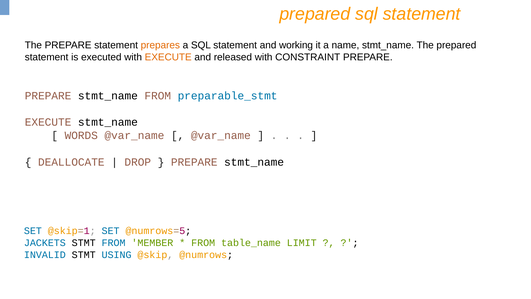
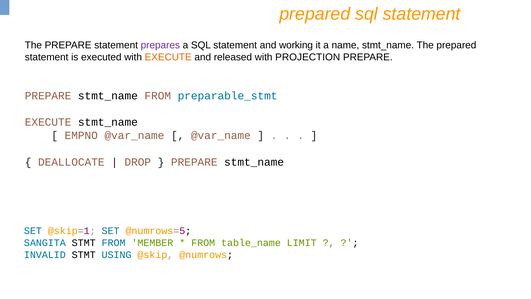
prepares colour: orange -> purple
CONSTRAINT: CONSTRAINT -> PROJECTION
WORDS: WORDS -> EMPNO
JACKETS: JACKETS -> SANGITA
